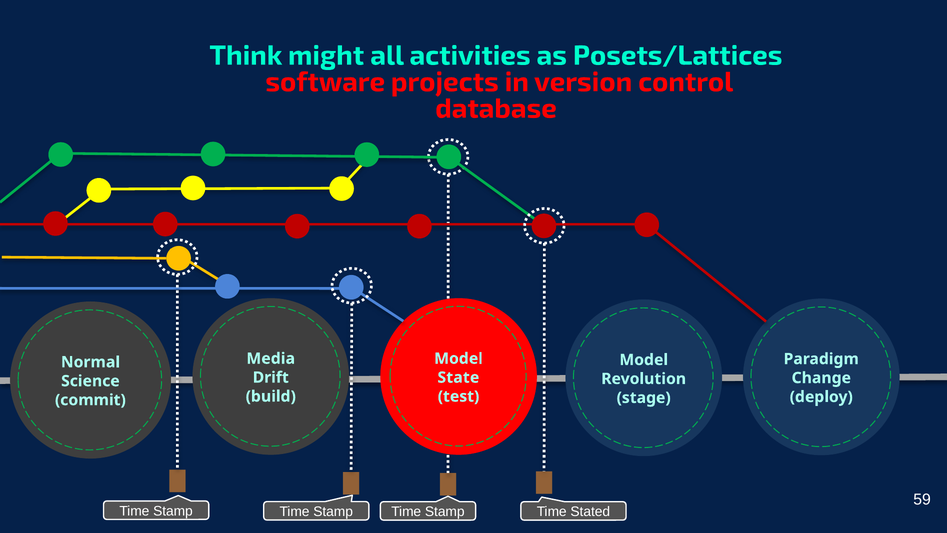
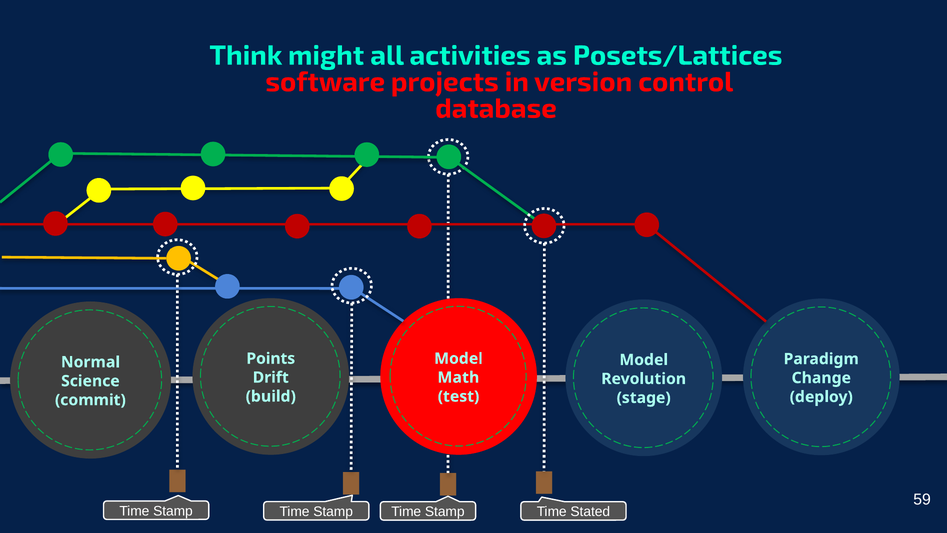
Media: Media -> Points
State: State -> Math
